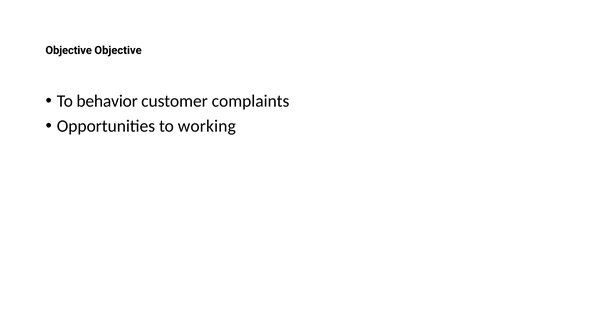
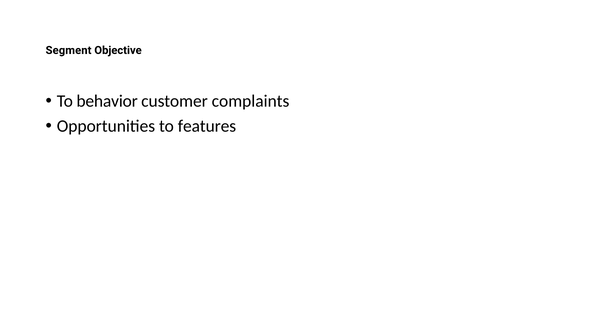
Objective at (69, 50): Objective -> Segment
working: working -> features
